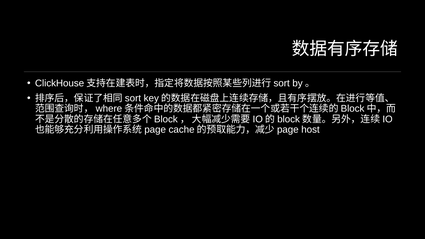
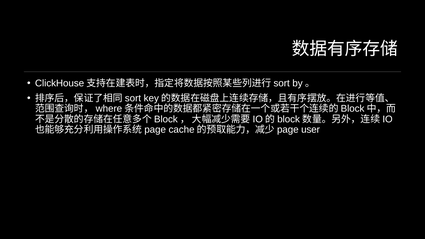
host: host -> user
